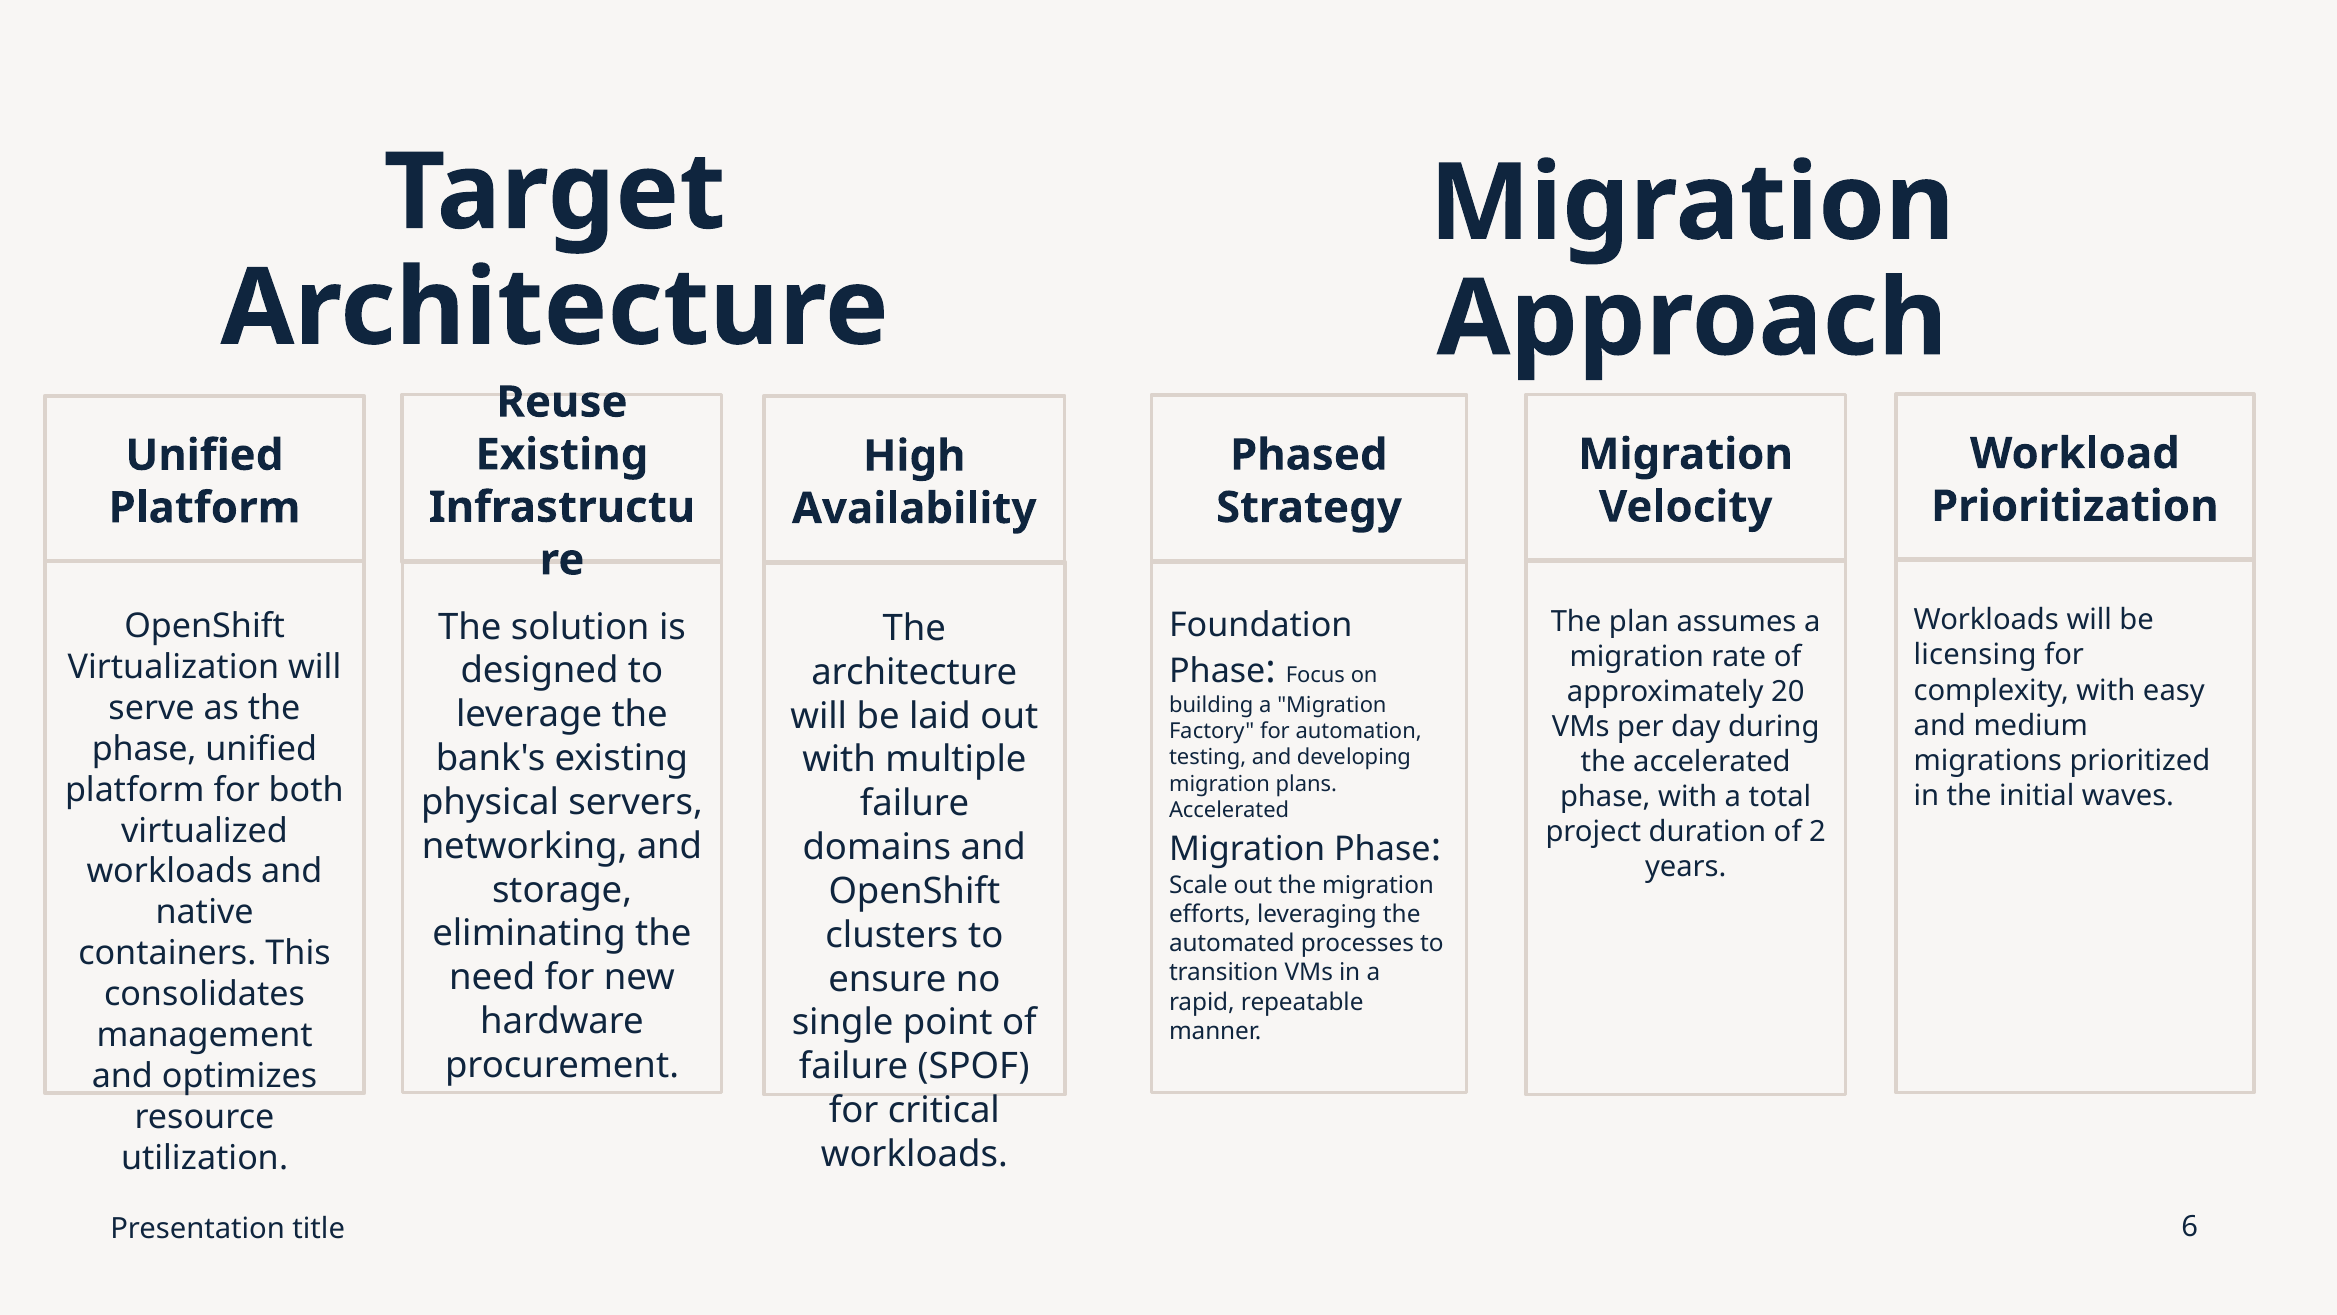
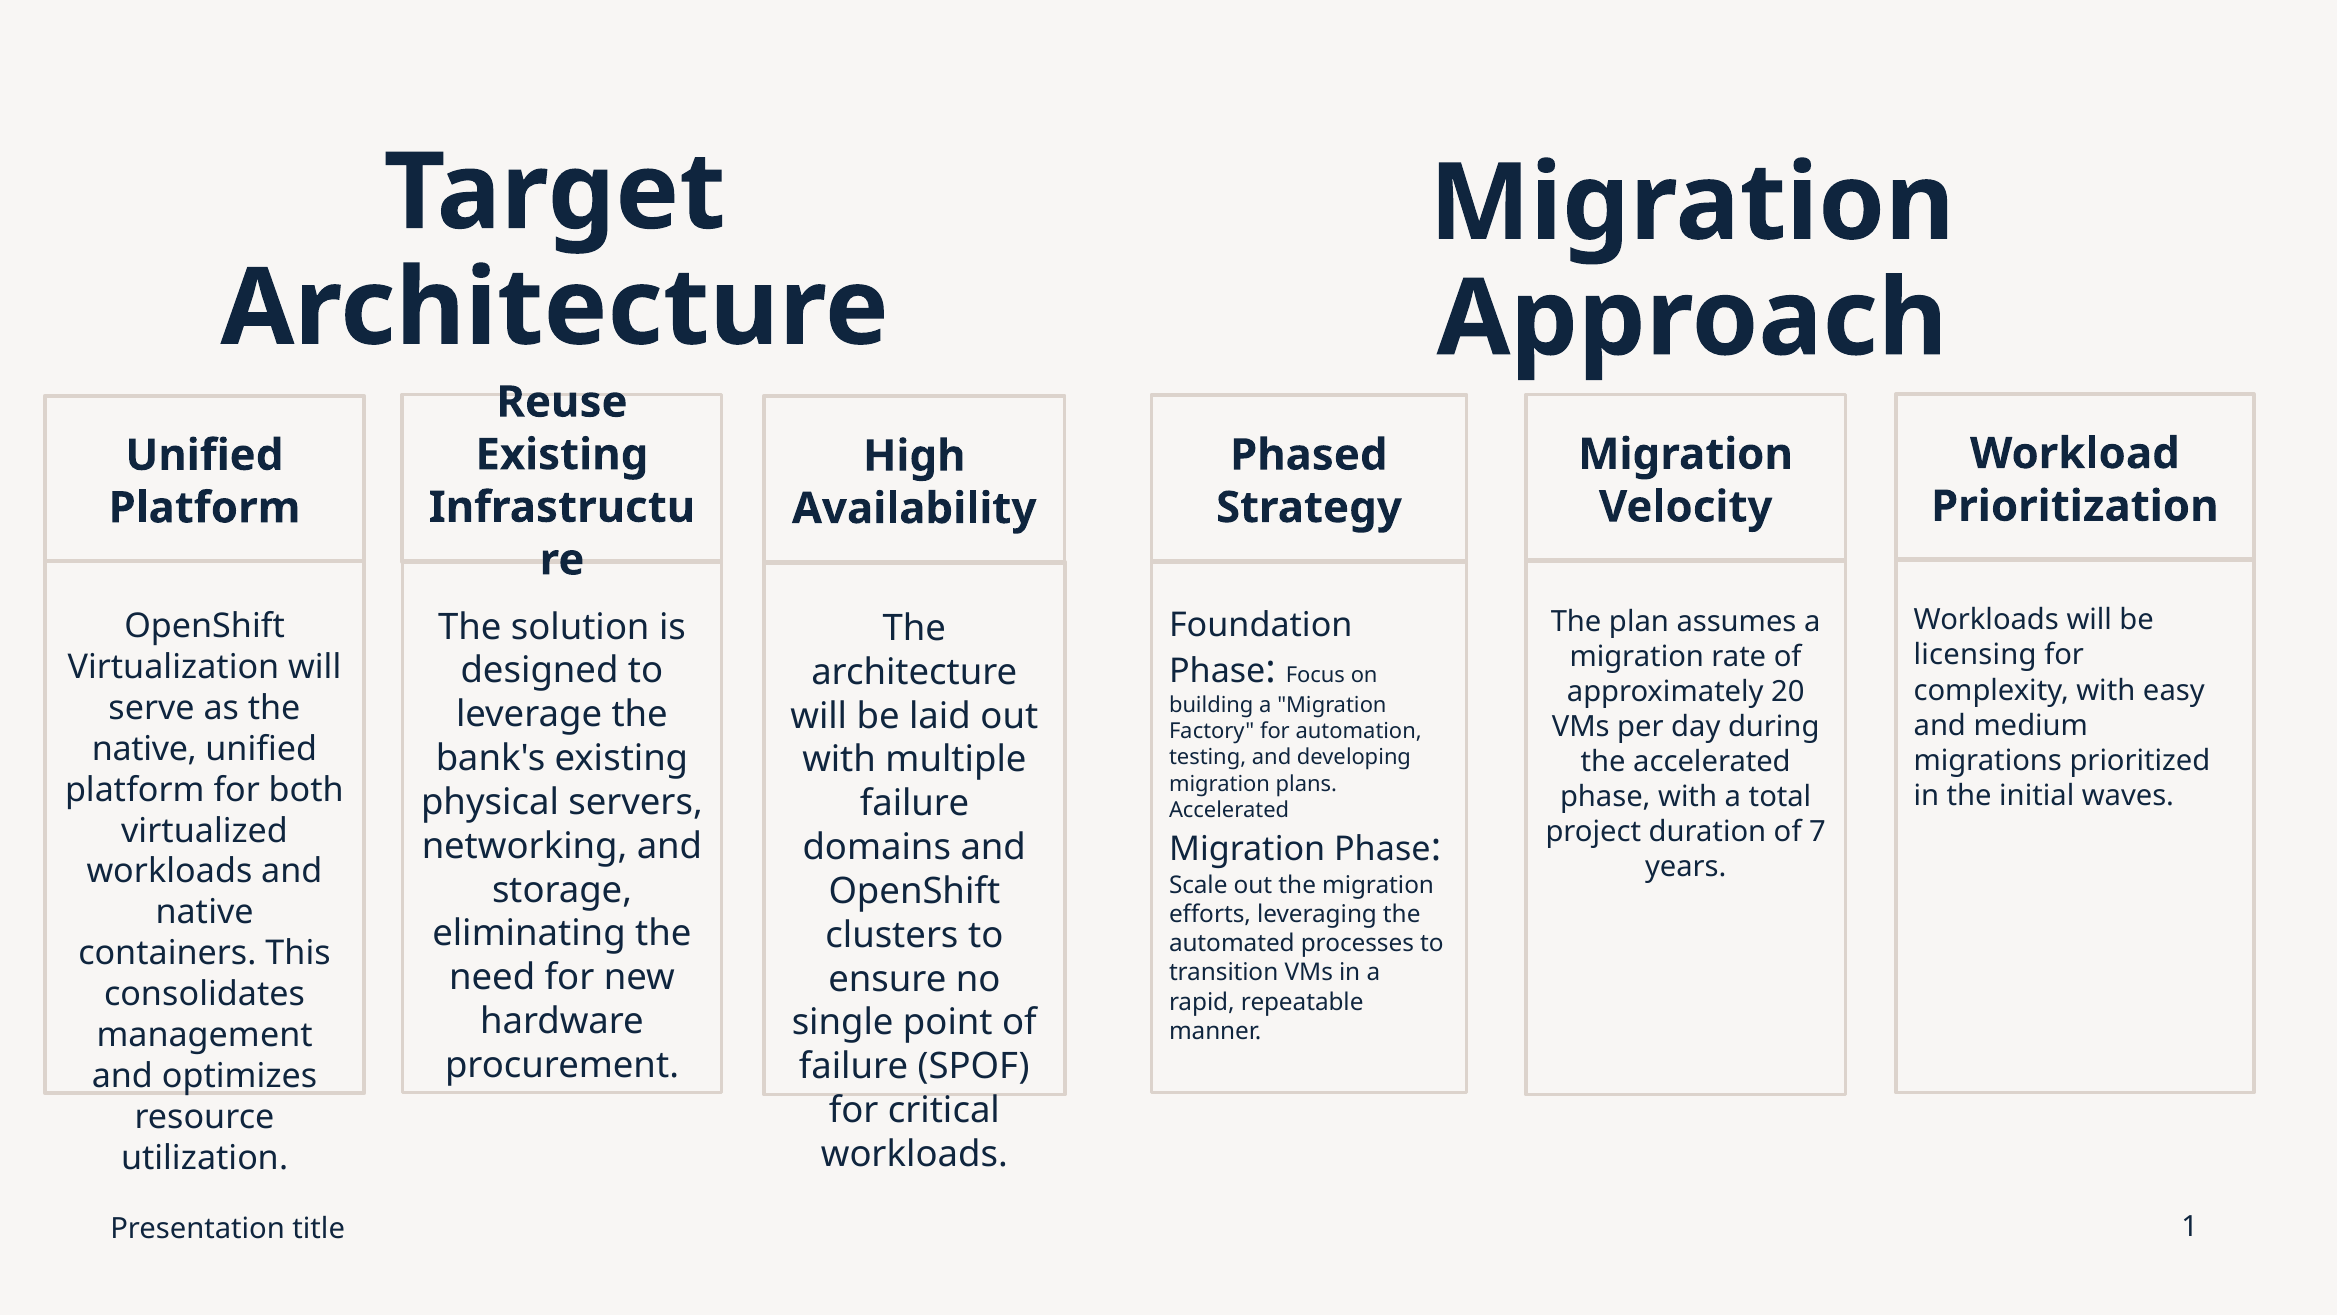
phase at (144, 749): phase -> native
2: 2 -> 7
6: 6 -> 1
